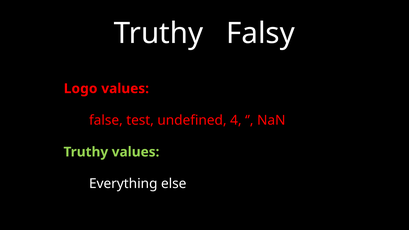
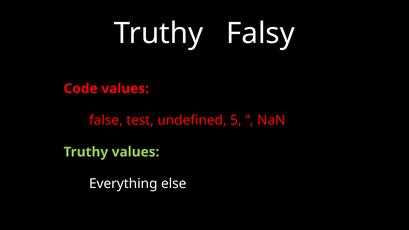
Logo: Logo -> Code
4: 4 -> 5
